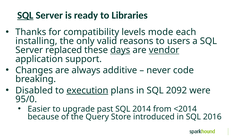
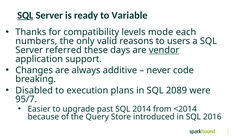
Libraries: Libraries -> Variable
installing: installing -> numbers
replaced: replaced -> referred
days underline: present -> none
execution underline: present -> none
2092: 2092 -> 2089
95/0: 95/0 -> 95/7
